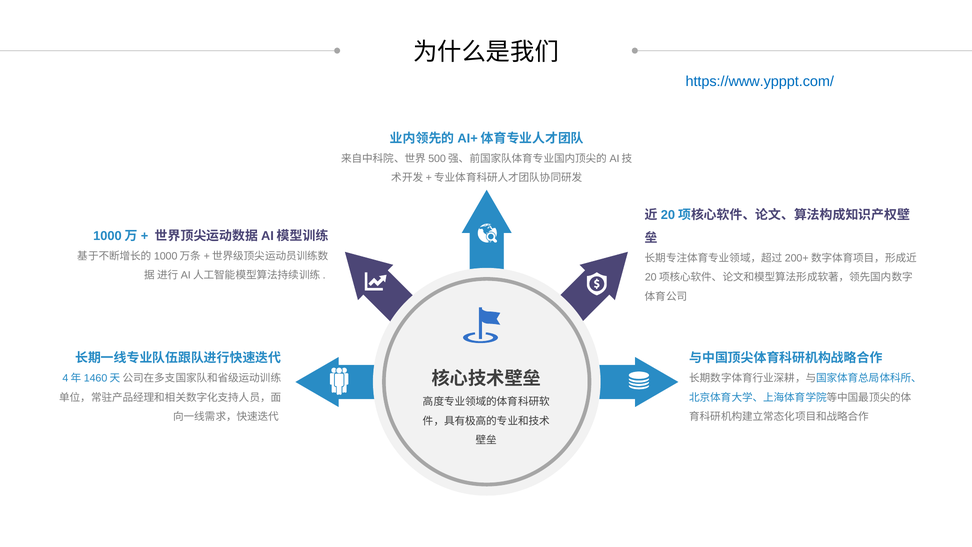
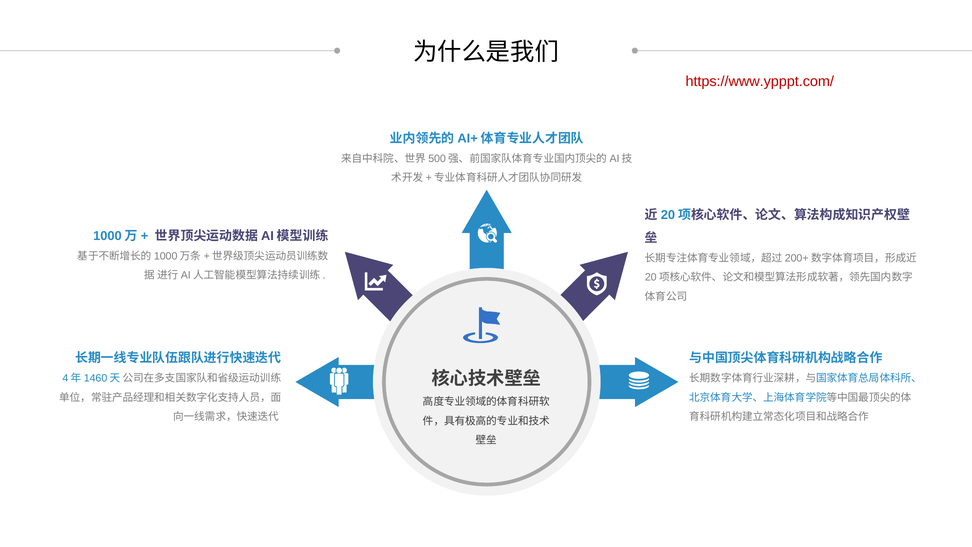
https://www.ypppt.com/ colour: blue -> red
